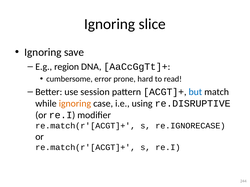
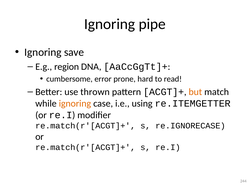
slice: slice -> pipe
session: session -> thrown
but colour: blue -> orange
re.DISRUPTIVE: re.DISRUPTIVE -> re.ITEMGETTER
